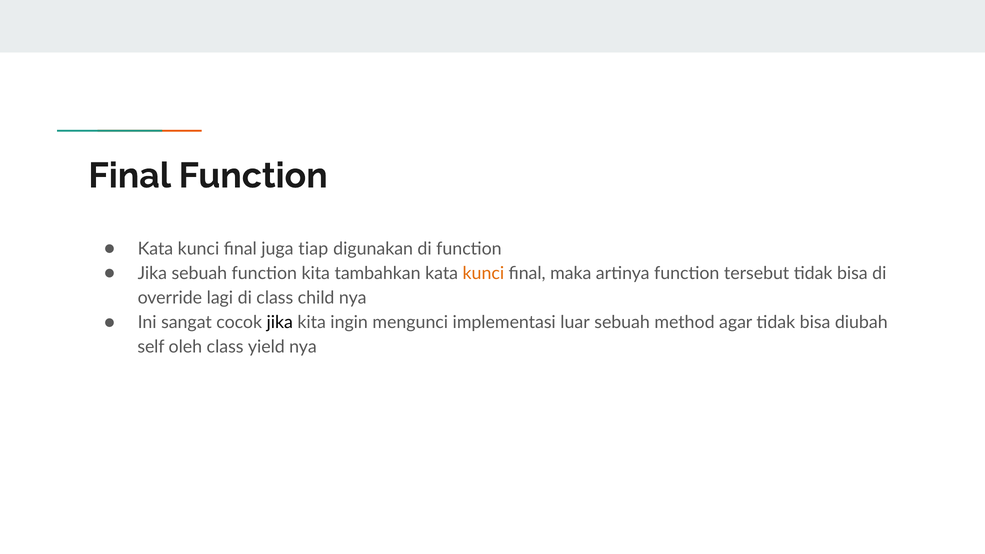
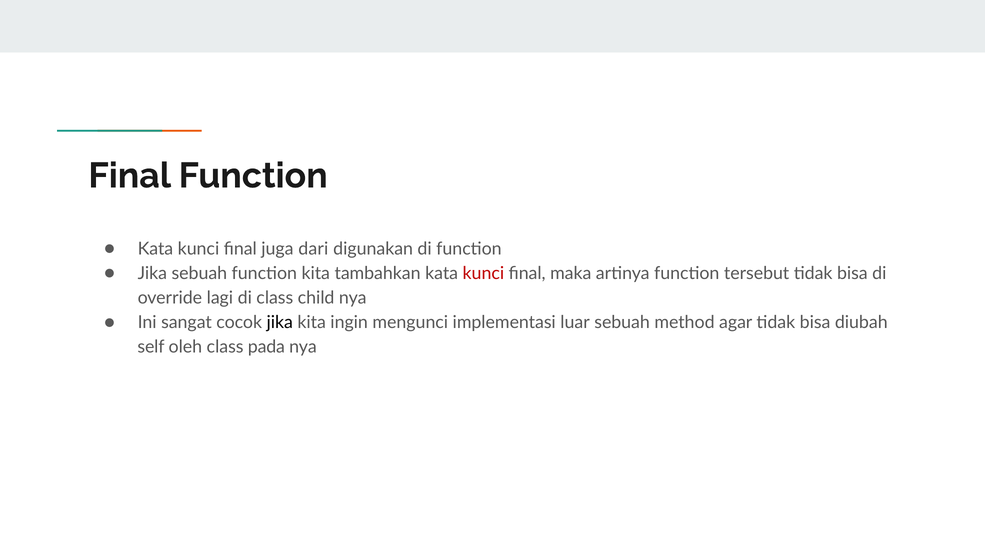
tiap: tiap -> dari
kunci at (483, 273) colour: orange -> red
yield: yield -> pada
